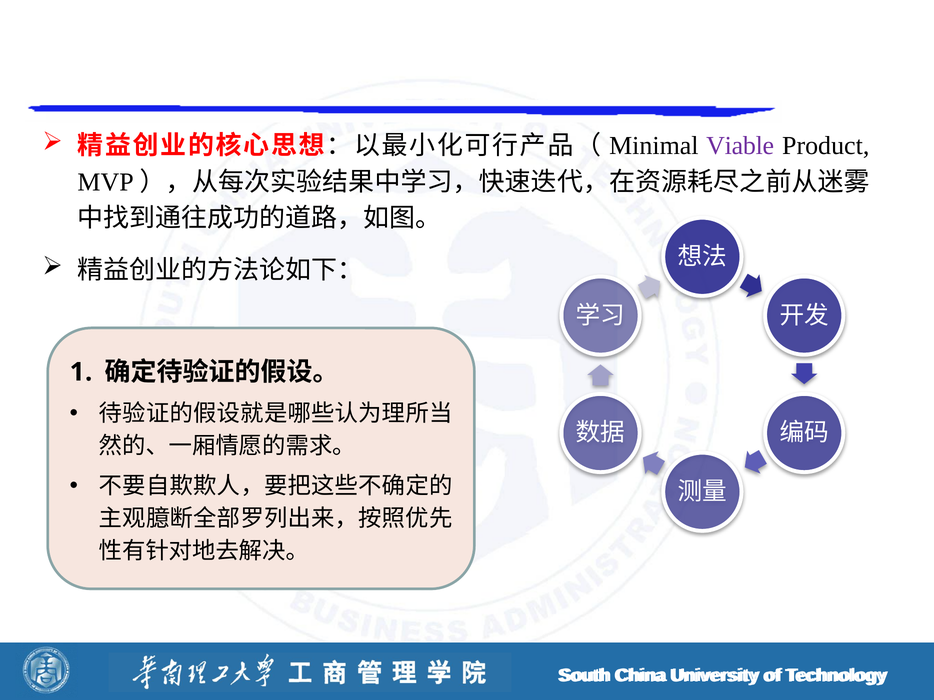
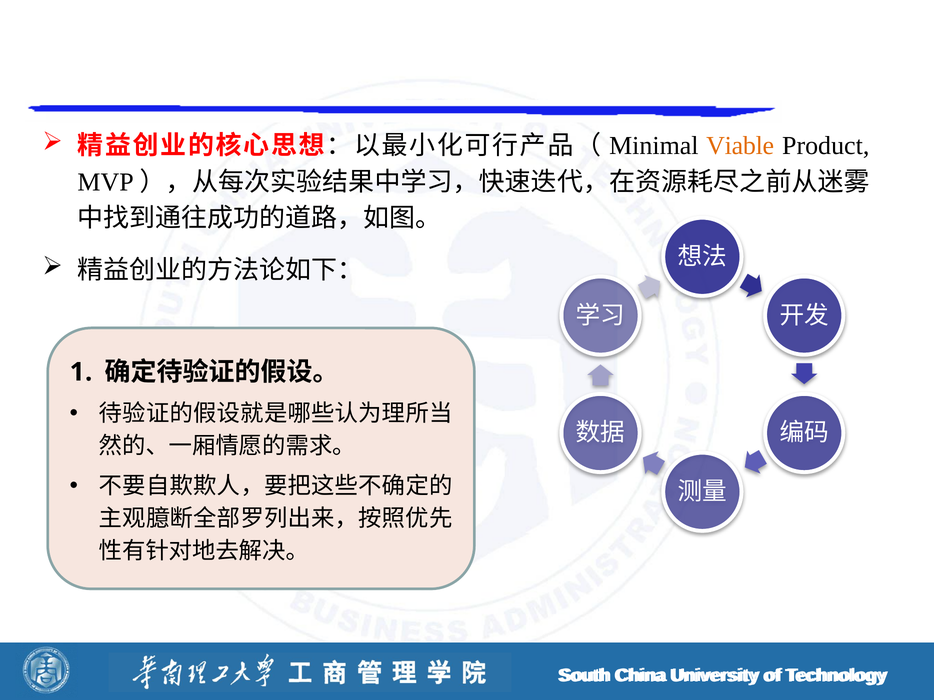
Viable colour: purple -> orange
